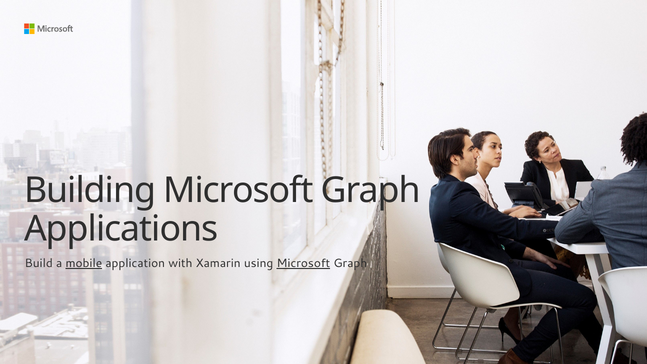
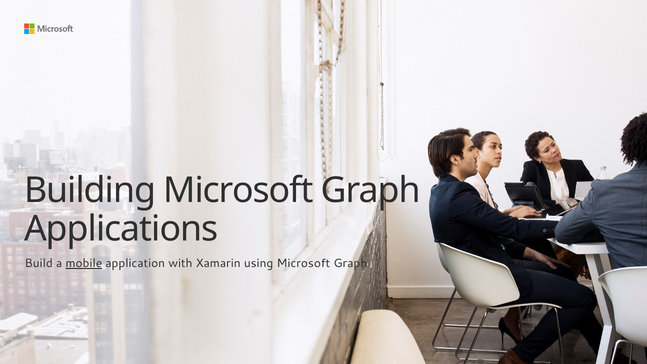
Microsoft at (303, 263) underline: present -> none
